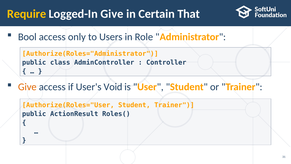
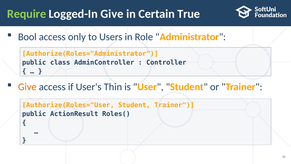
Require colour: yellow -> light green
That: That -> True
Void: Void -> Thin
